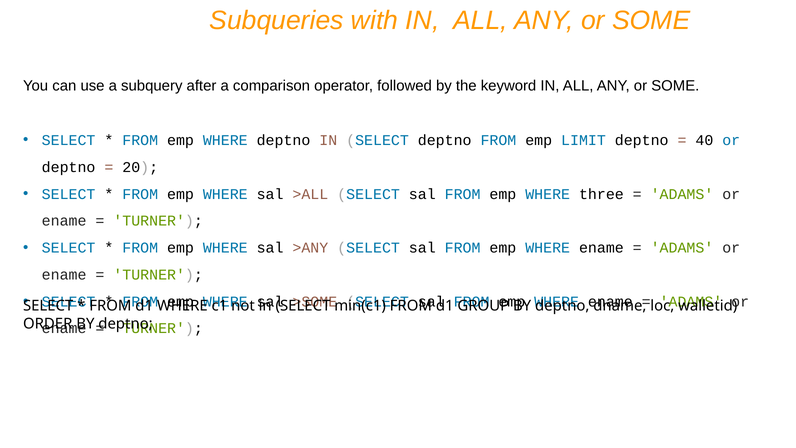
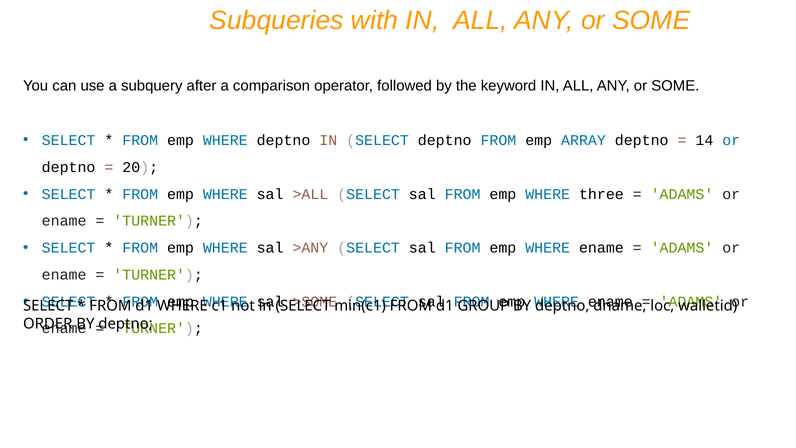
LIMIT: LIMIT -> ARRAY
40: 40 -> 14
